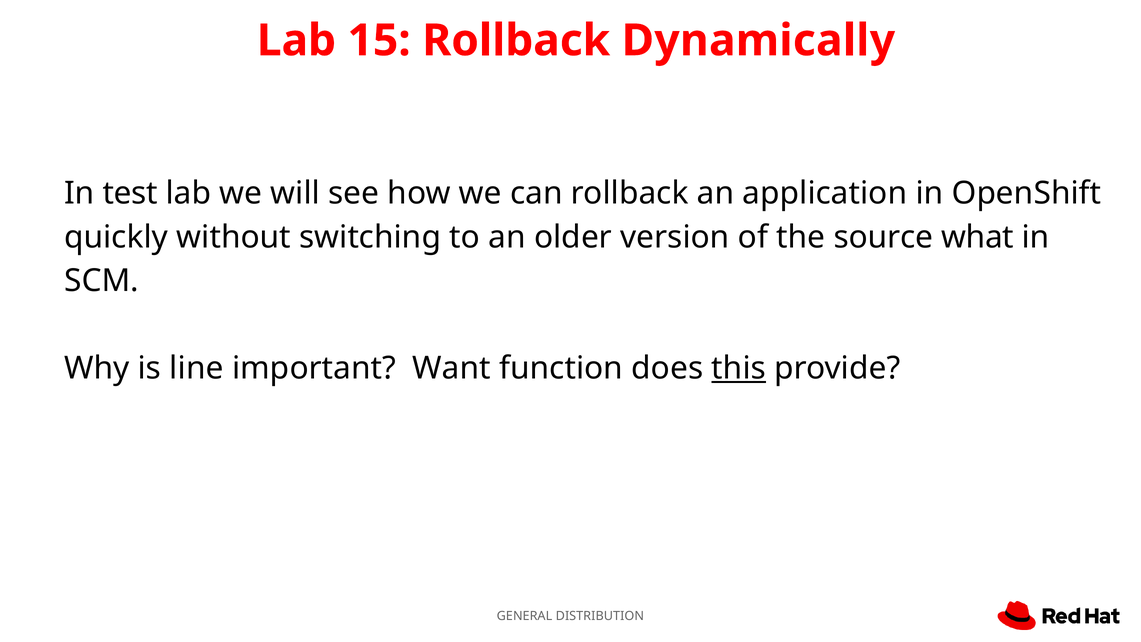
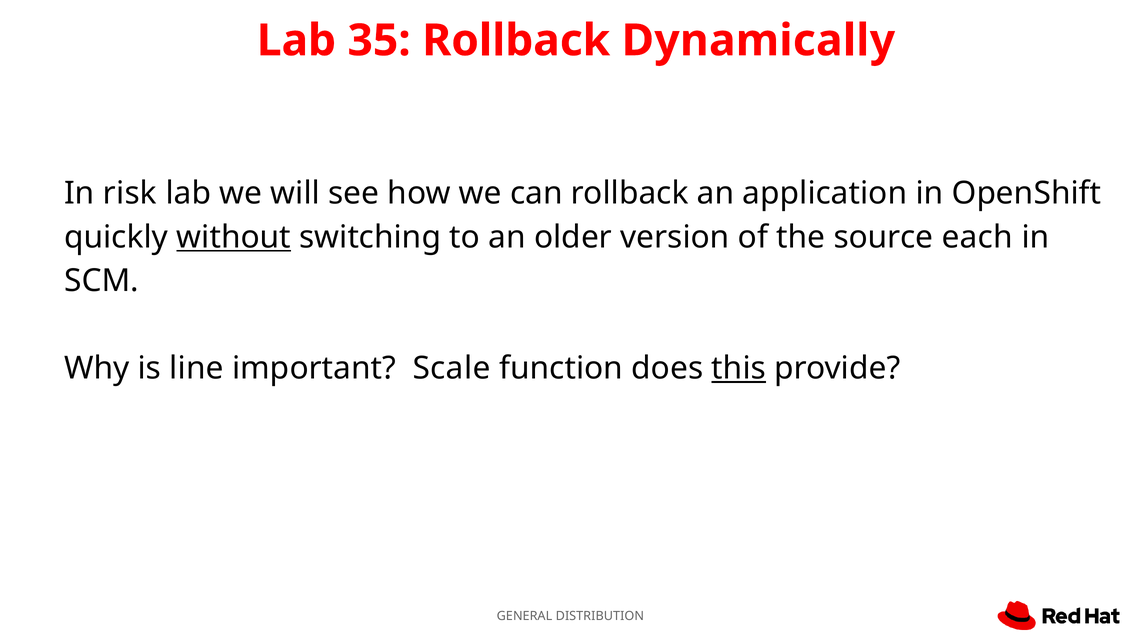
15: 15 -> 35
test: test -> risk
without underline: none -> present
what: what -> each
Want: Want -> Scale
